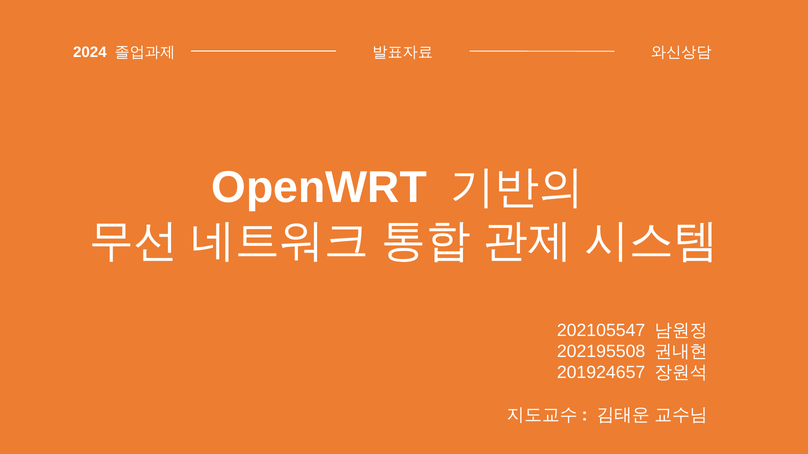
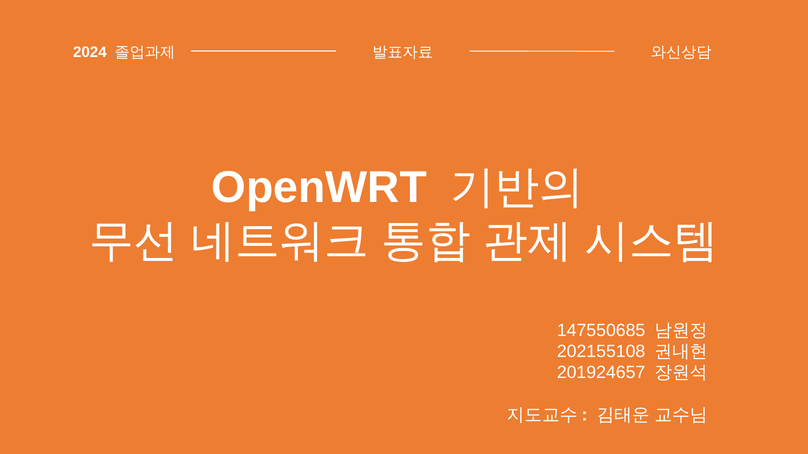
202105547: 202105547 -> 147550685
202195508: 202195508 -> 202155108
